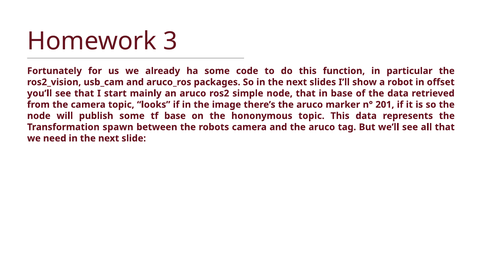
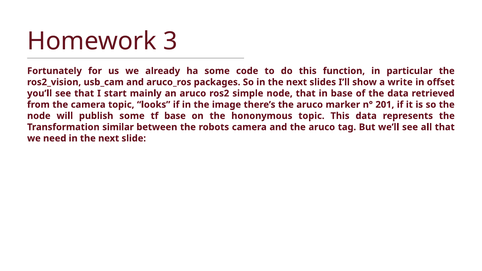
robot: robot -> write
spawn: spawn -> similar
